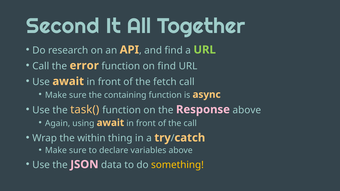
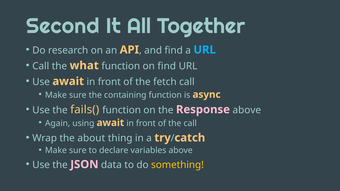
URL at (205, 50) colour: light green -> light blue
error: error -> what
task(: task( -> fails(
within: within -> about
